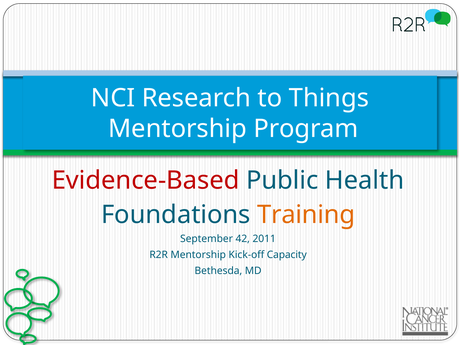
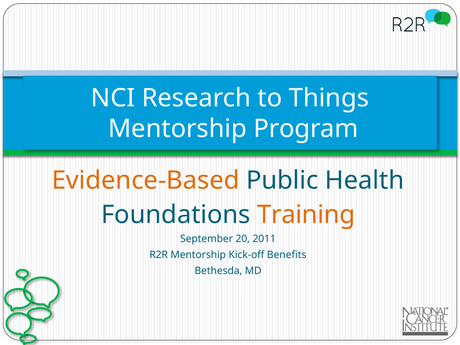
Evidence-Based colour: red -> orange
42: 42 -> 20
Capacity: Capacity -> Benefits
